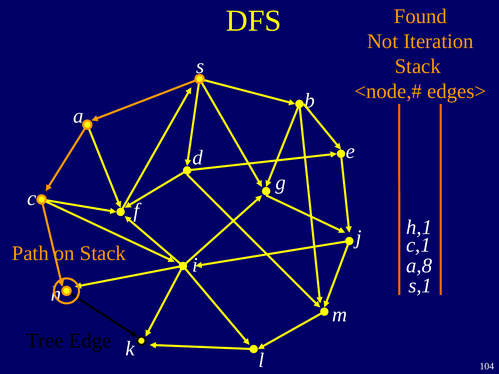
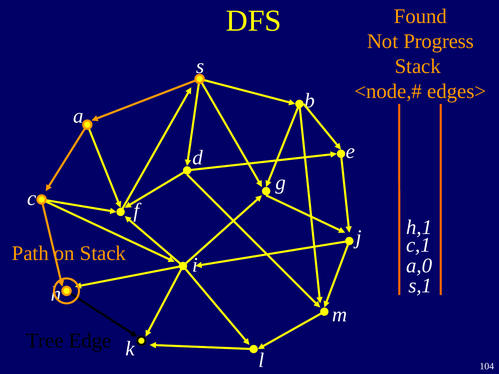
Iteration: Iteration -> Progress
a,8: a,8 -> a,0
